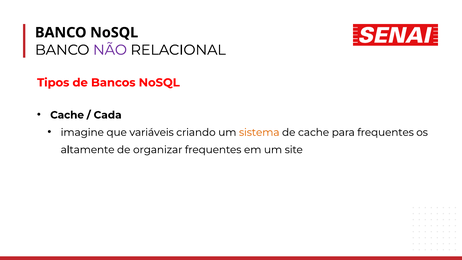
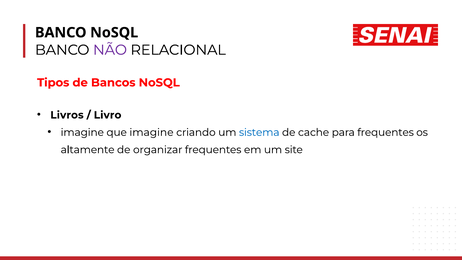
Cache at (67, 115): Cache -> Livros
Cada: Cada -> Livro
que variáveis: variáveis -> imagine
sistema colour: orange -> blue
